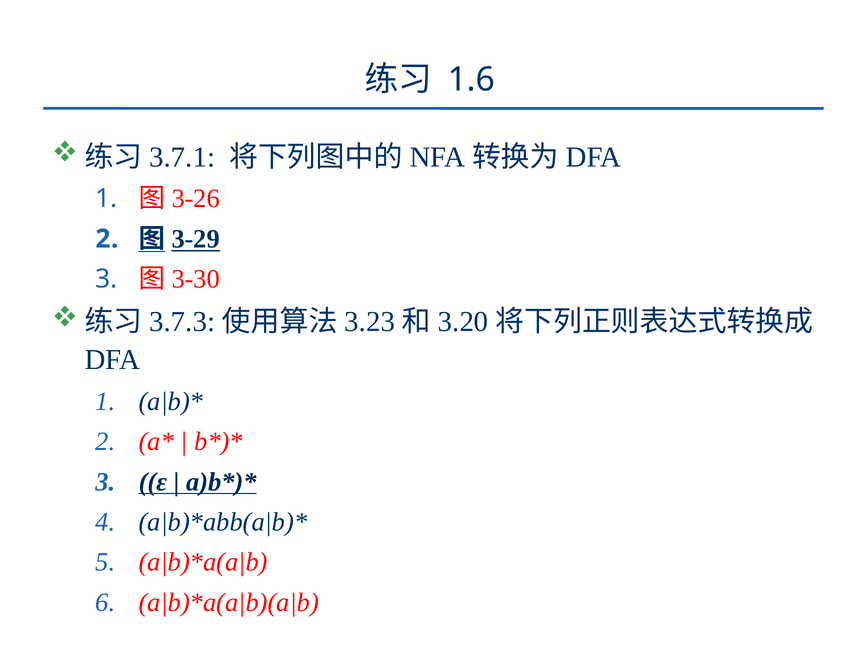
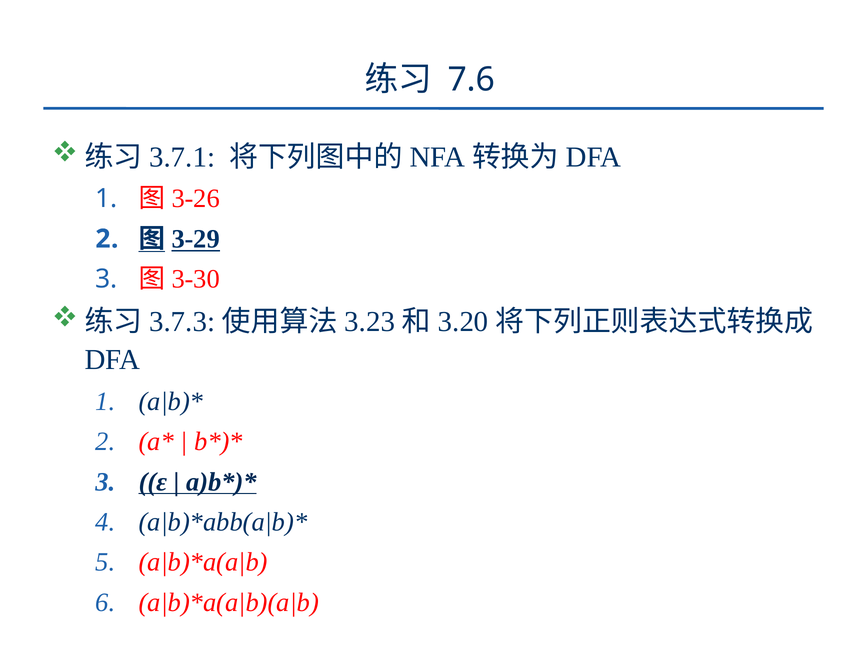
1.6: 1.6 -> 7.6
